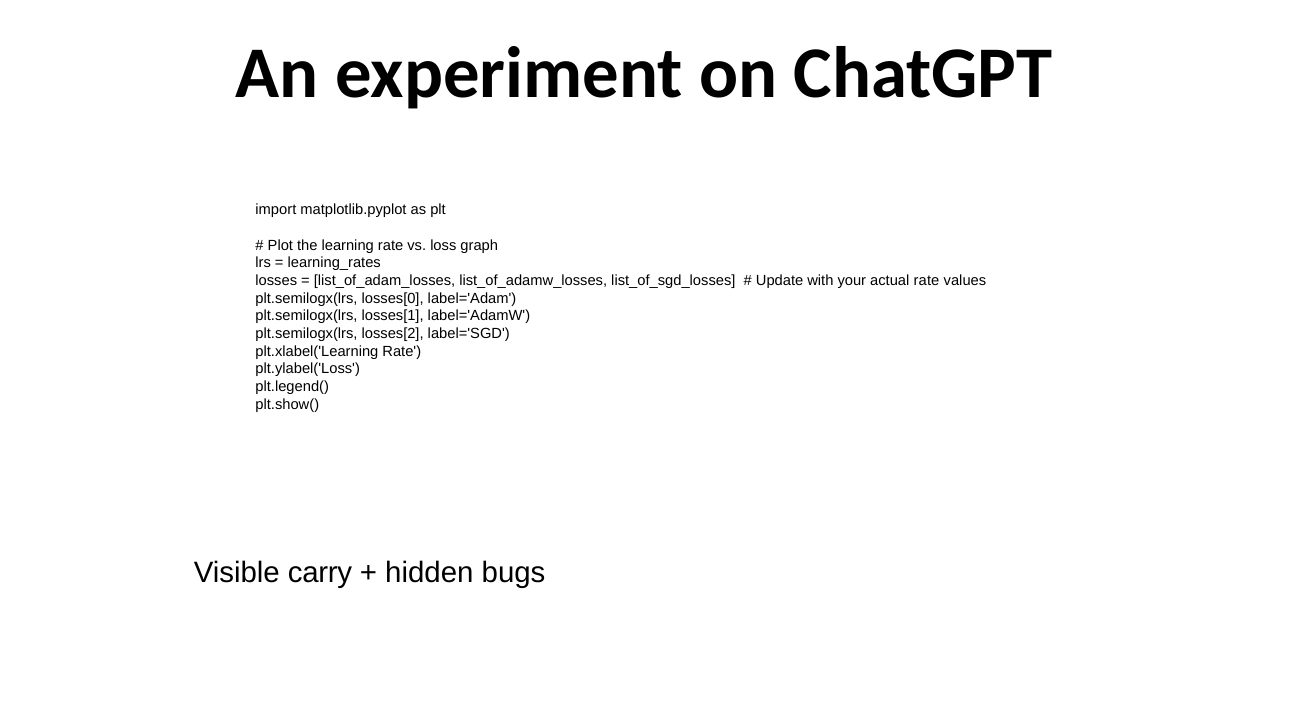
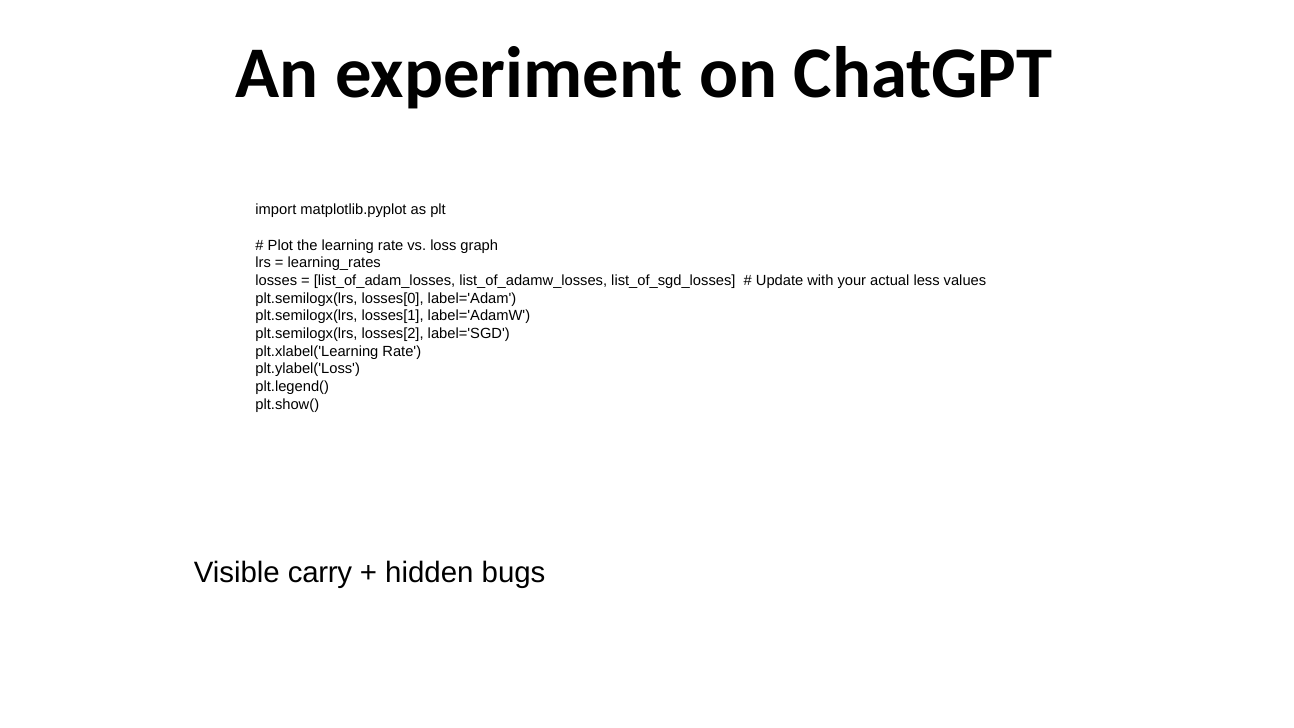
actual rate: rate -> less
